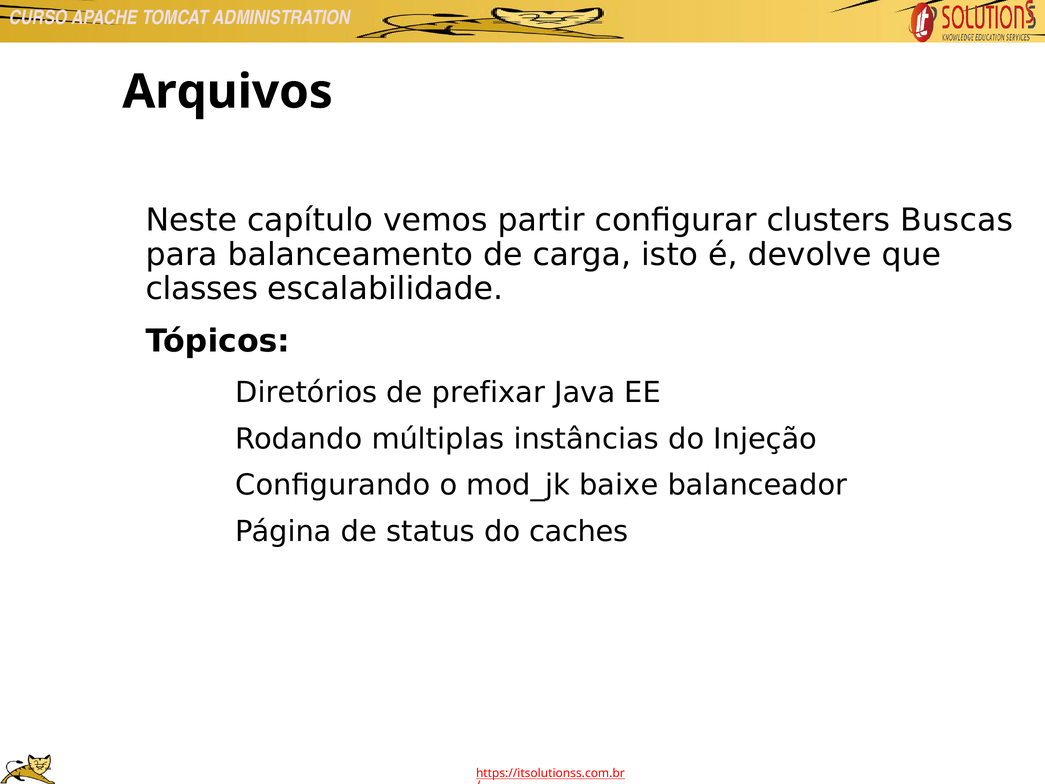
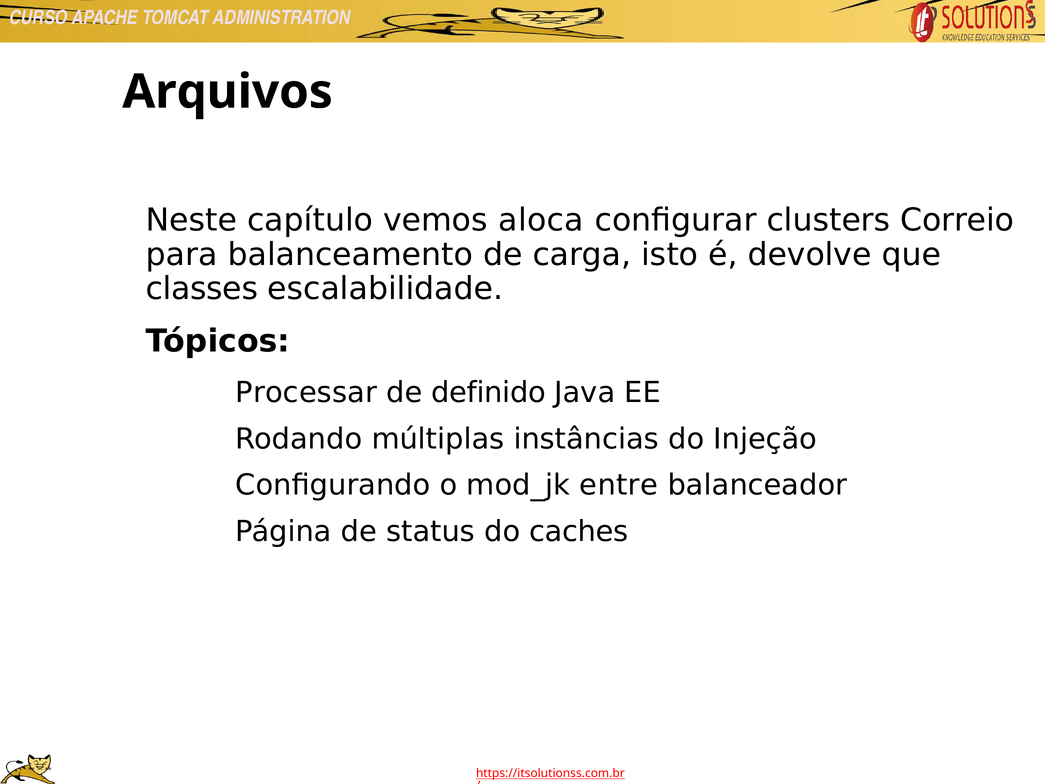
partir: partir -> aloca
Buscas: Buscas -> Correio
Diretórios: Diretórios -> Processar
prefixar: prefixar -> definido
baixe: baixe -> entre
